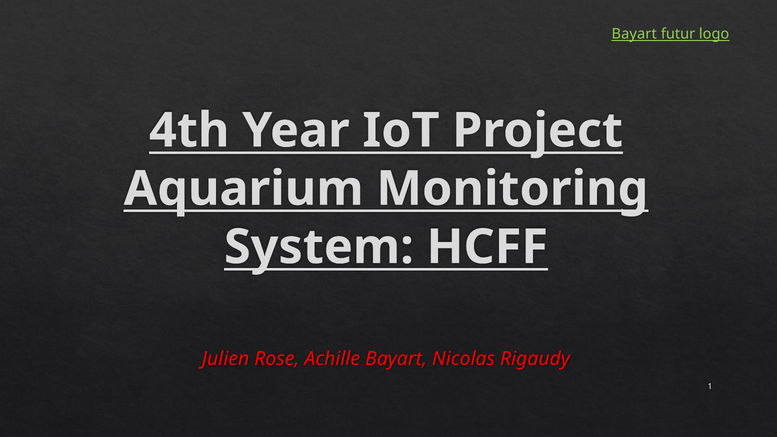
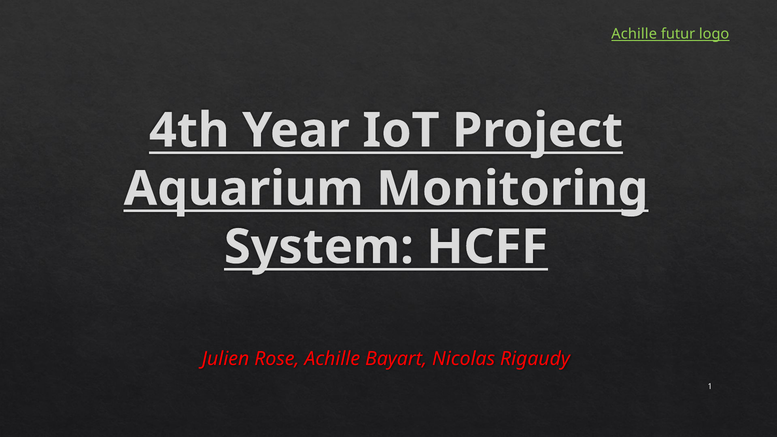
Bayart at (634, 34): Bayart -> Achille
